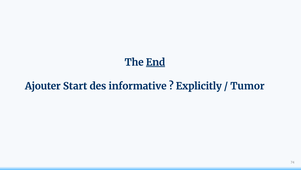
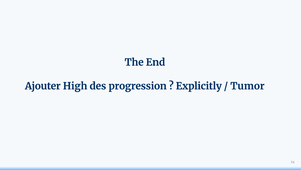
End underline: present -> none
Start: Start -> High
informative: informative -> progression
